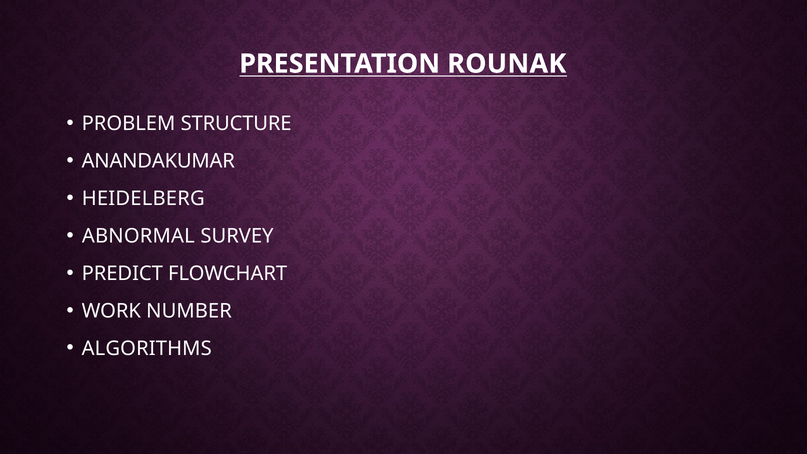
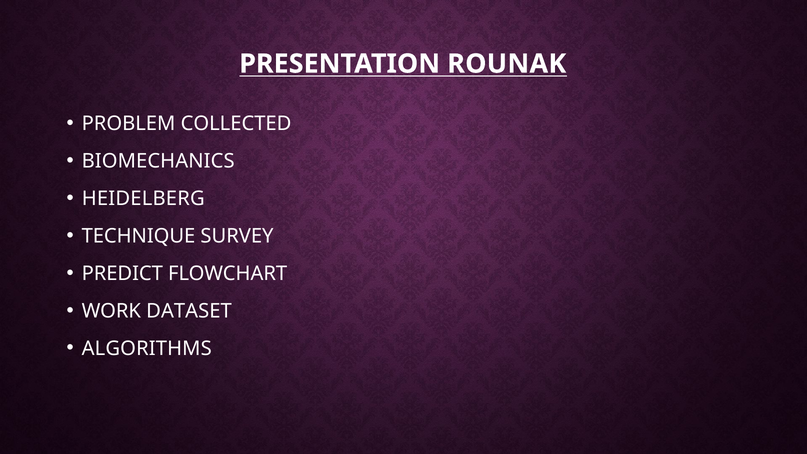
STRUCTURE: STRUCTURE -> COLLECTED
ANANDAKUMAR: ANANDAKUMAR -> BIOMECHANICS
ABNORMAL: ABNORMAL -> TECHNIQUE
NUMBER: NUMBER -> DATASET
